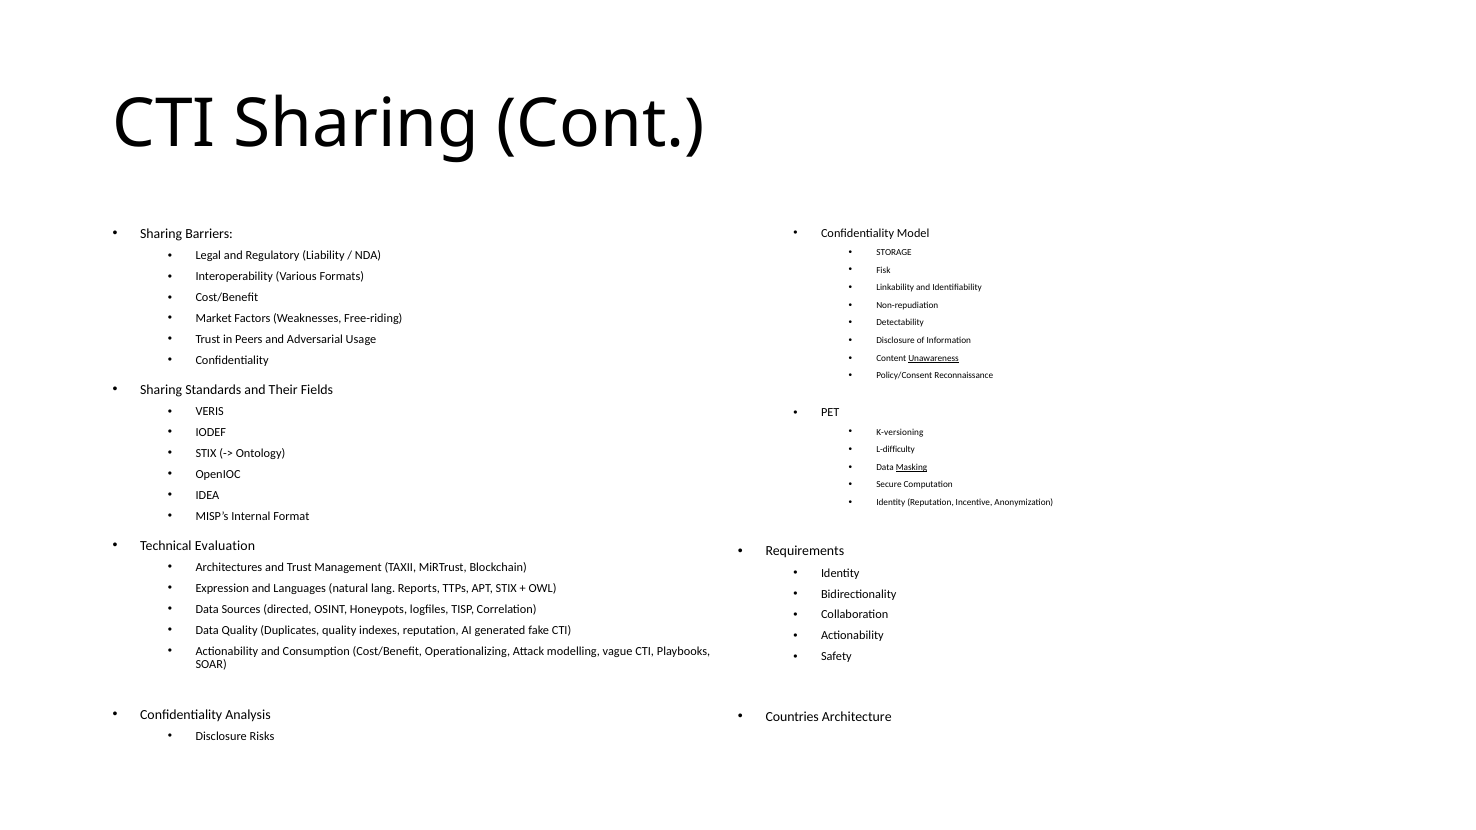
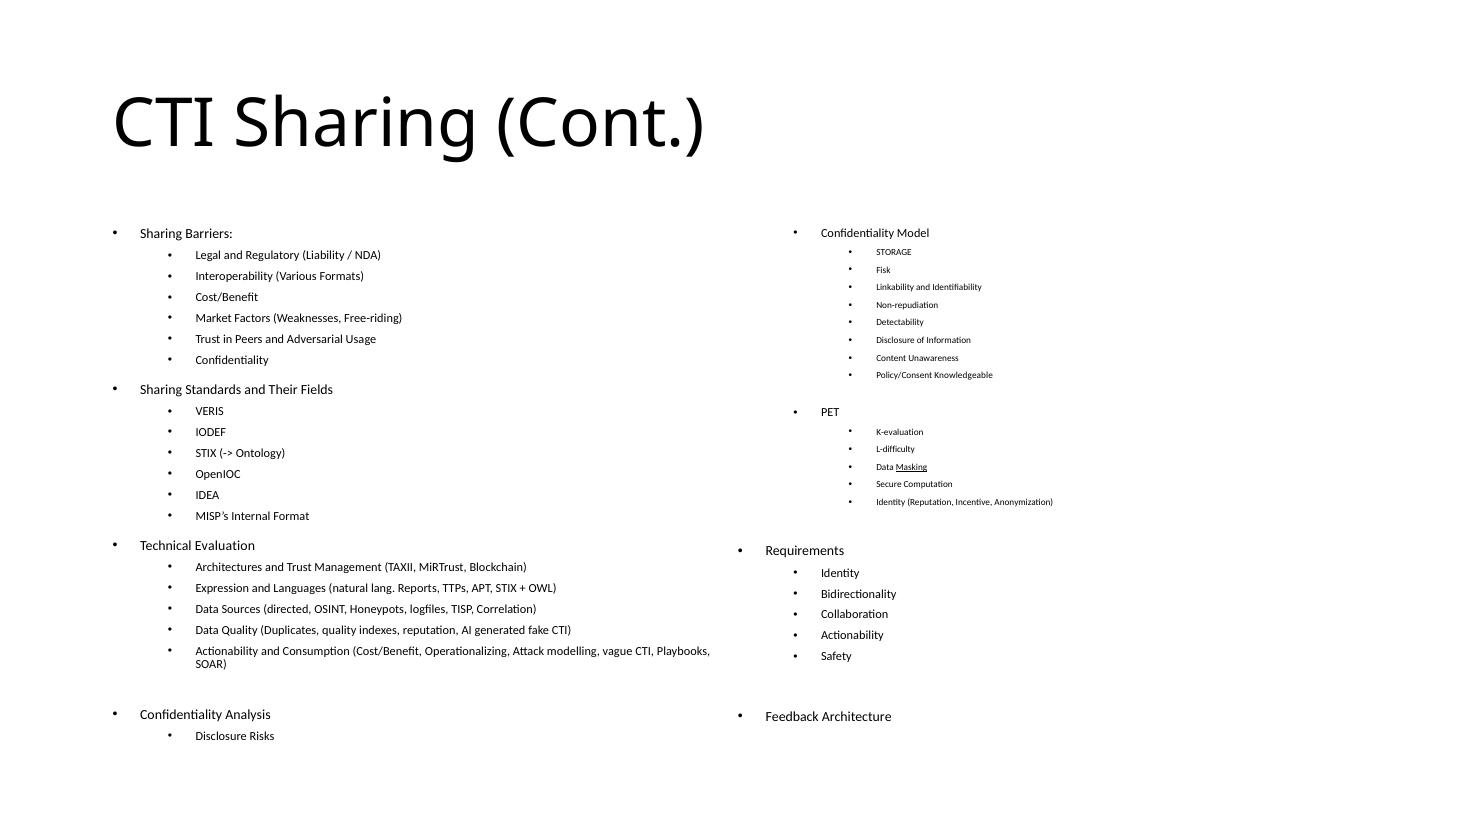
Unawareness underline: present -> none
Reconnaissance: Reconnaissance -> Knowledgeable
K-versioning: K-versioning -> K-evaluation
Countries: Countries -> Feedback
